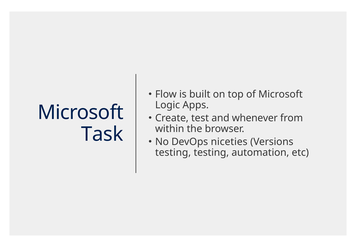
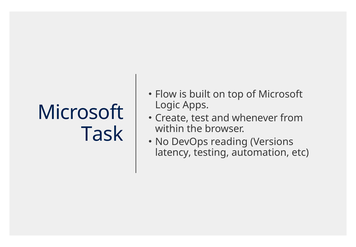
niceties: niceties -> reading
testing at (173, 152): testing -> latency
